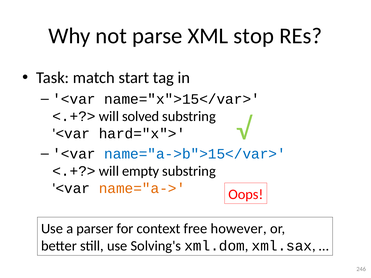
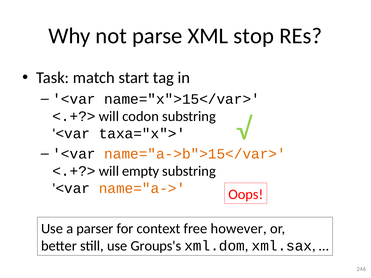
solved: solved -> codon
hard="x">: hard="x"> -> taxa="x">
name="a->b">15</var> colour: blue -> orange
Solving's: Solving's -> Groups's
